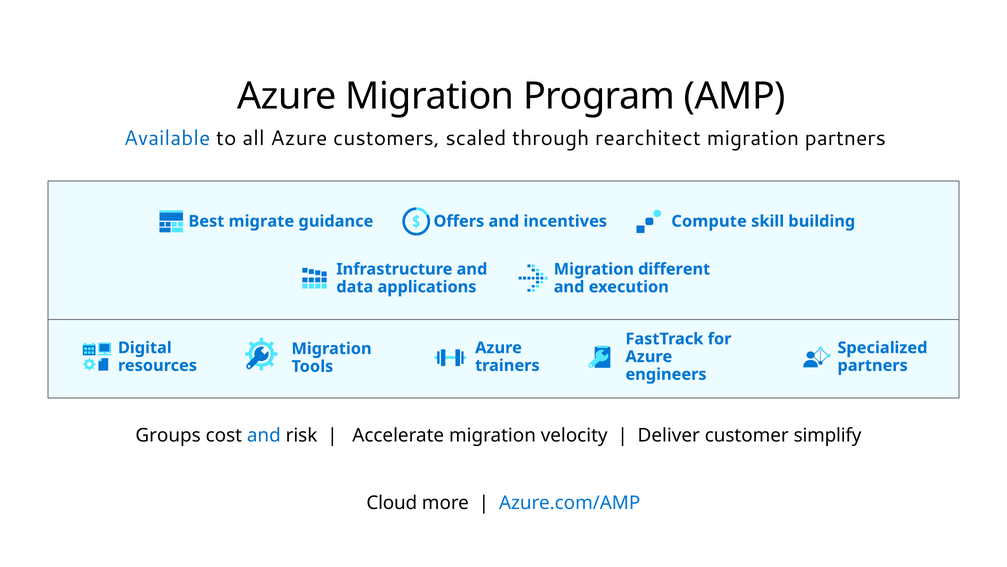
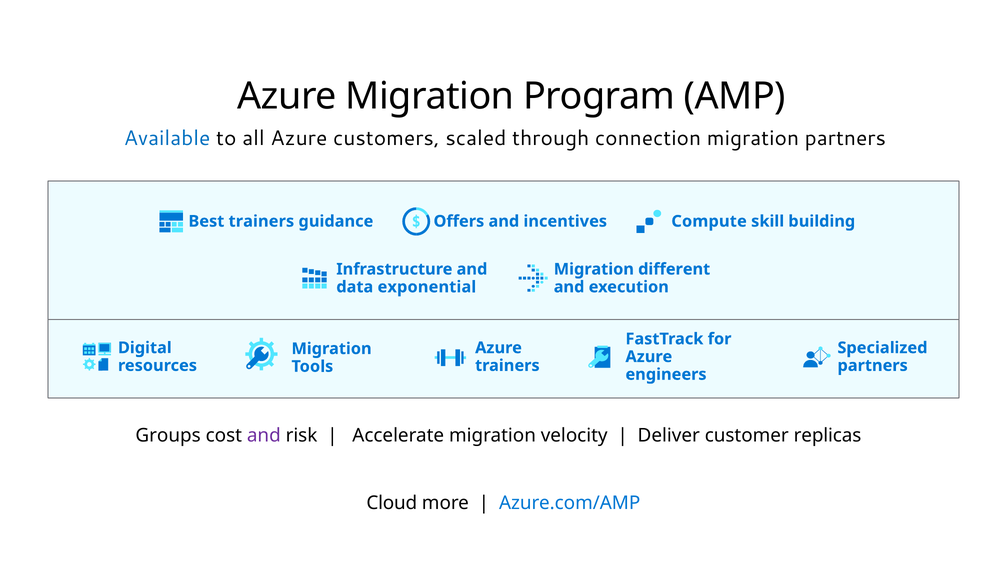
rearchitect: rearchitect -> connection
Best migrate: migrate -> trainers
applications: applications -> exponential
and at (264, 435) colour: blue -> purple
simplify: simplify -> replicas
